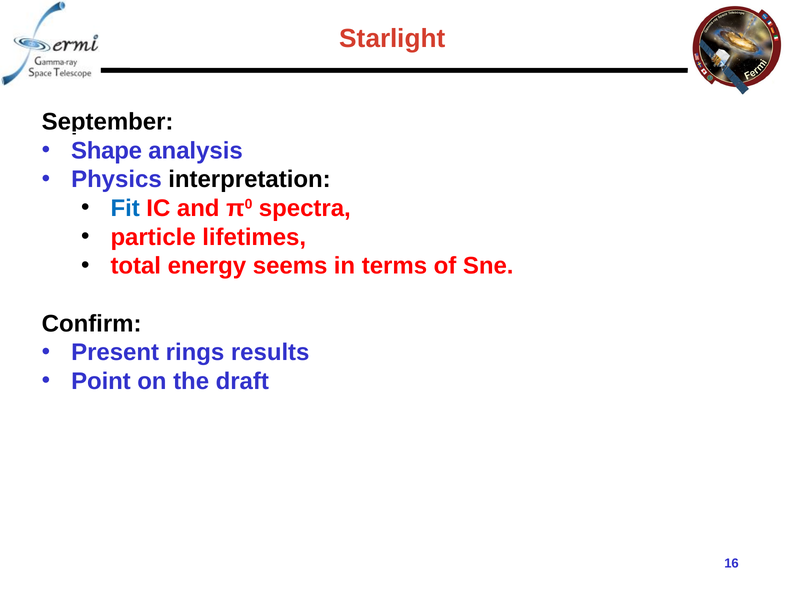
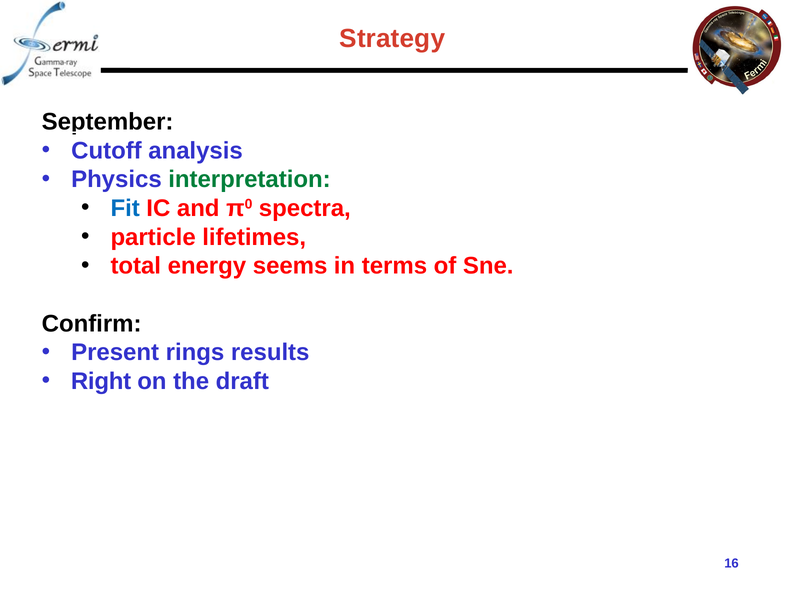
Starlight: Starlight -> Strategy
Shape: Shape -> Cutoff
interpretation colour: black -> green
Point: Point -> Right
